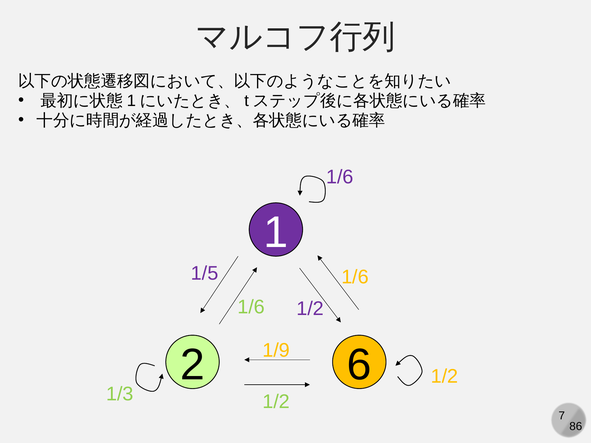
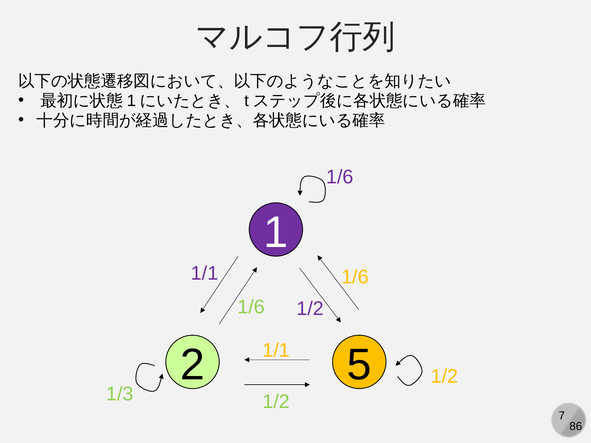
1/5 at (205, 274): 1/5 -> 1/1
1/9 at (276, 350): 1/9 -> 1/1
6: 6 -> 5
